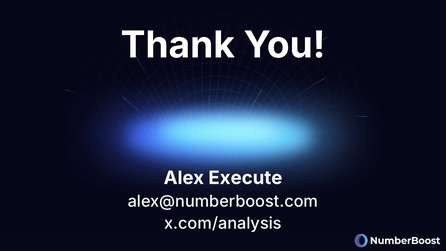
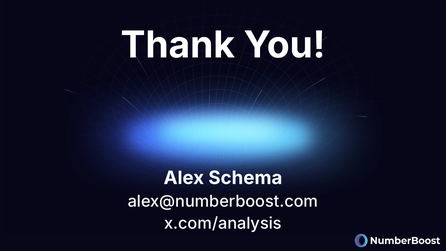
Execute: Execute -> Schema
